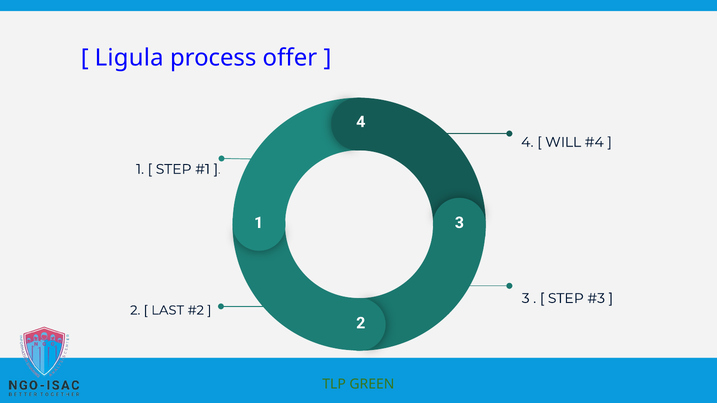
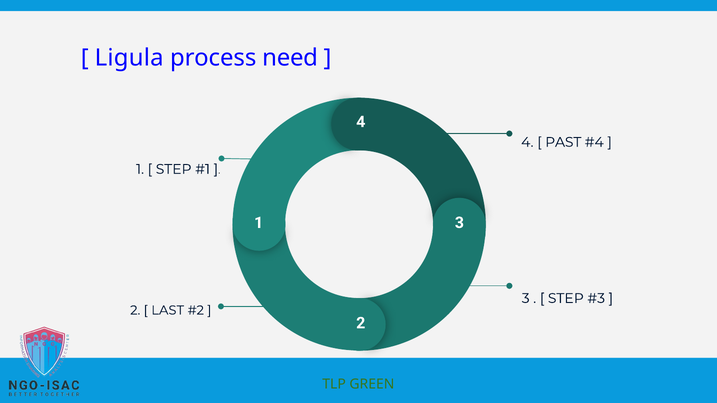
offer: offer -> need
WILL: WILL -> PAST
